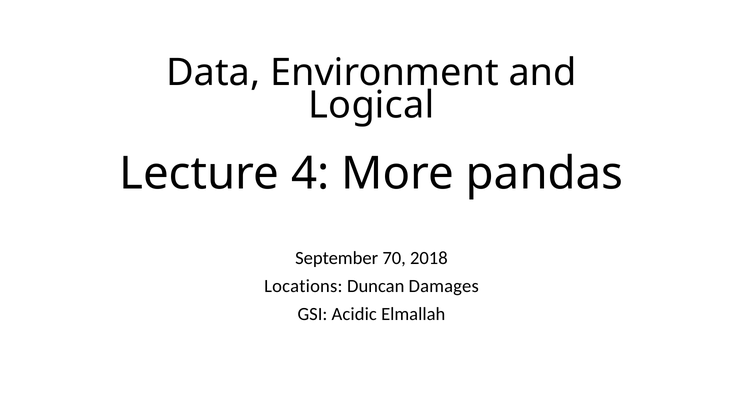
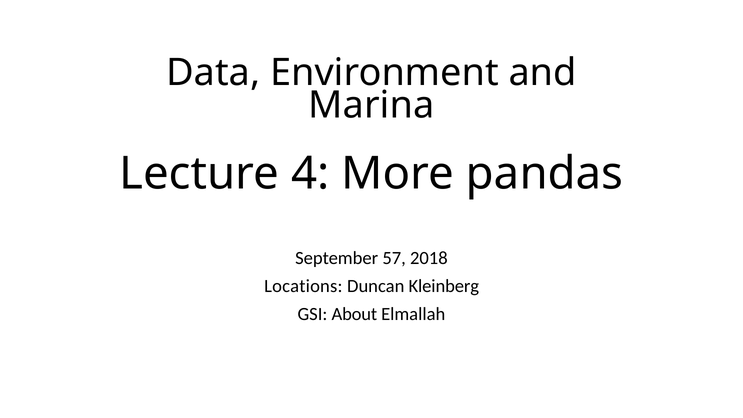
Logical: Logical -> Marina
70: 70 -> 57
Damages: Damages -> Kleinberg
Acidic: Acidic -> About
